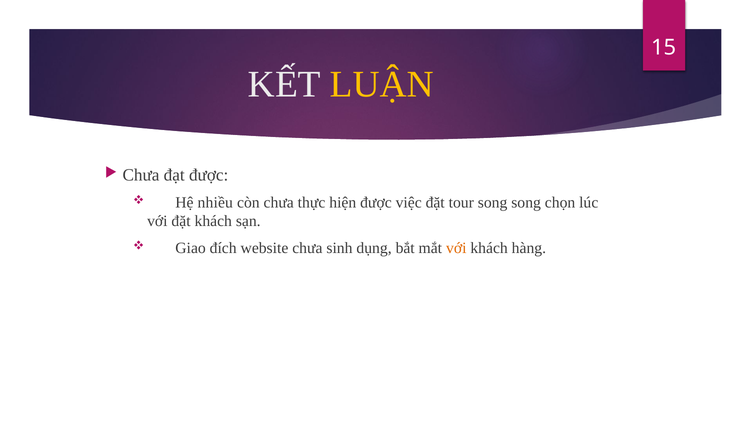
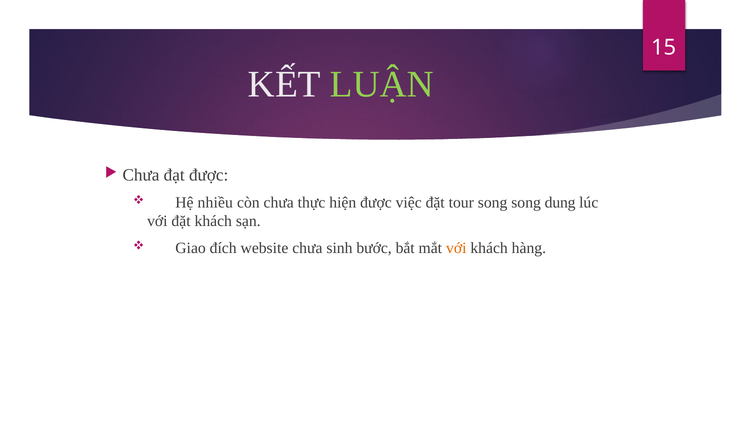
LUẬN colour: yellow -> light green
chọn: chọn -> dung
dụng: dụng -> bước
